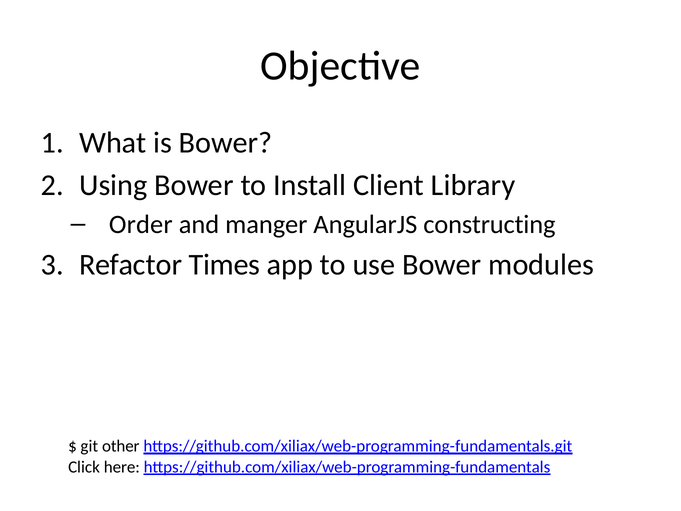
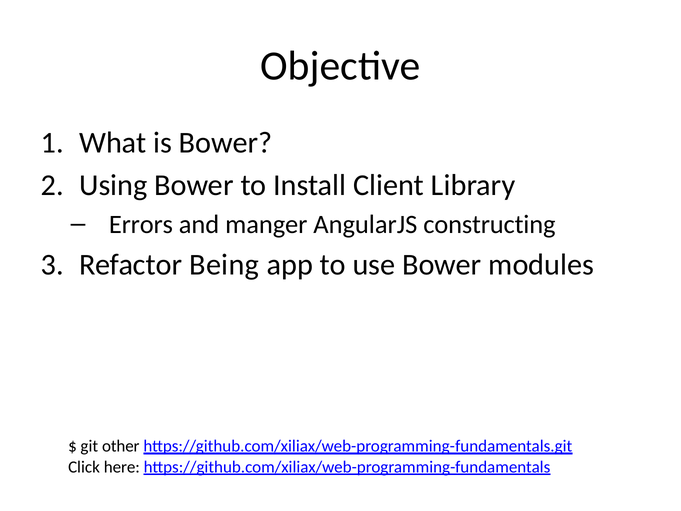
Order: Order -> Errors
Times: Times -> Being
